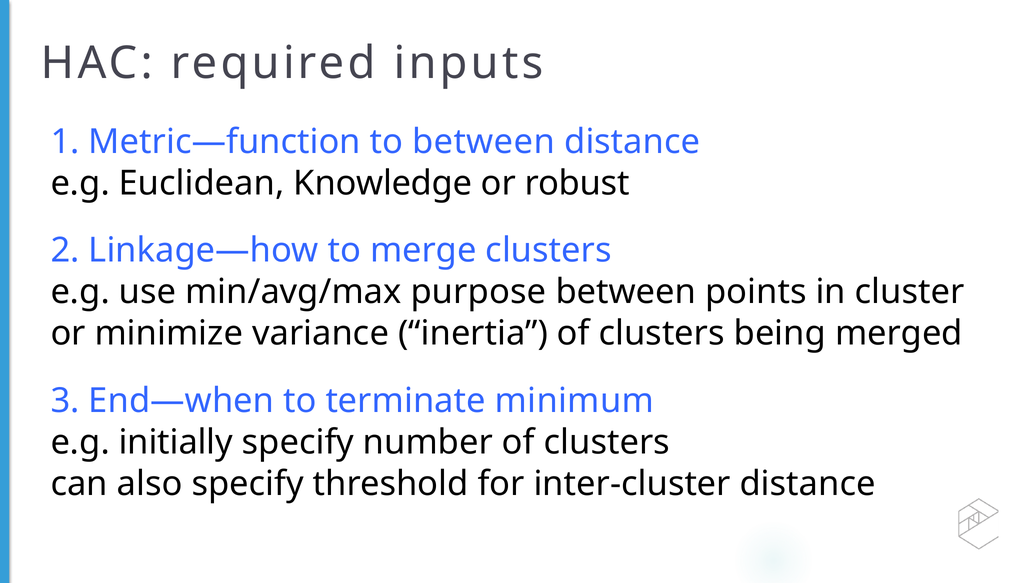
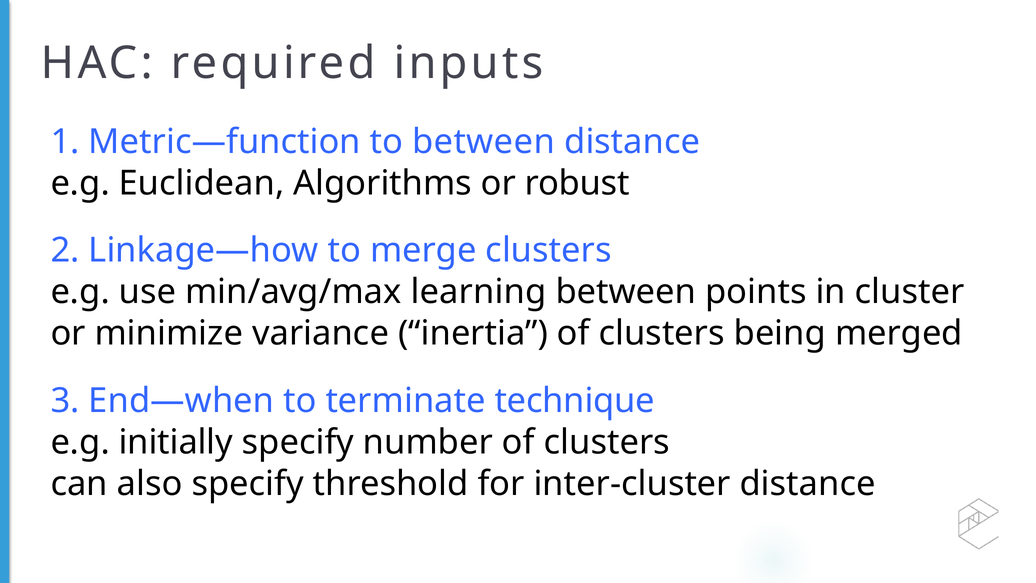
Knowledge: Knowledge -> Algorithms
purpose: purpose -> learning
minimum: minimum -> technique
